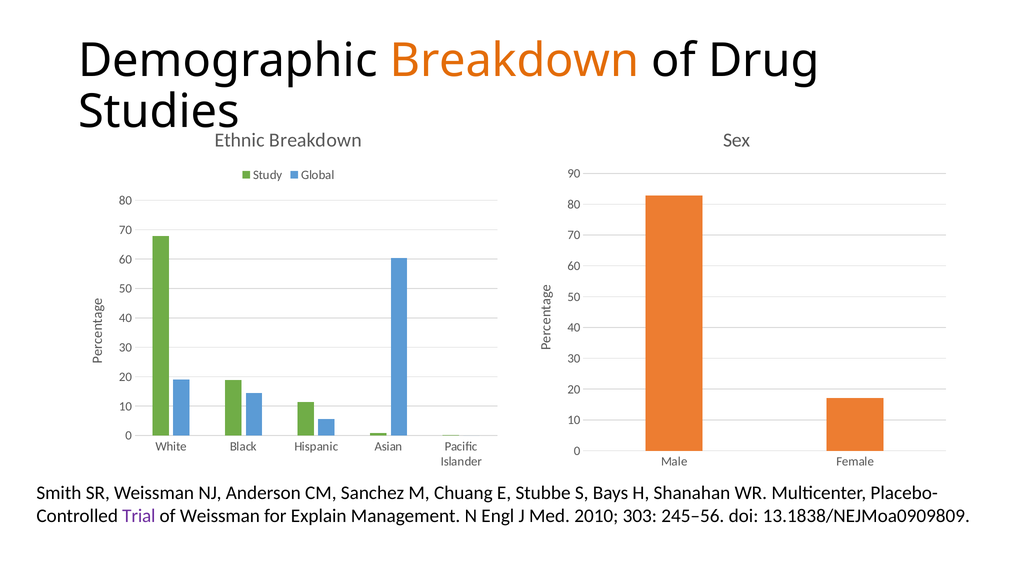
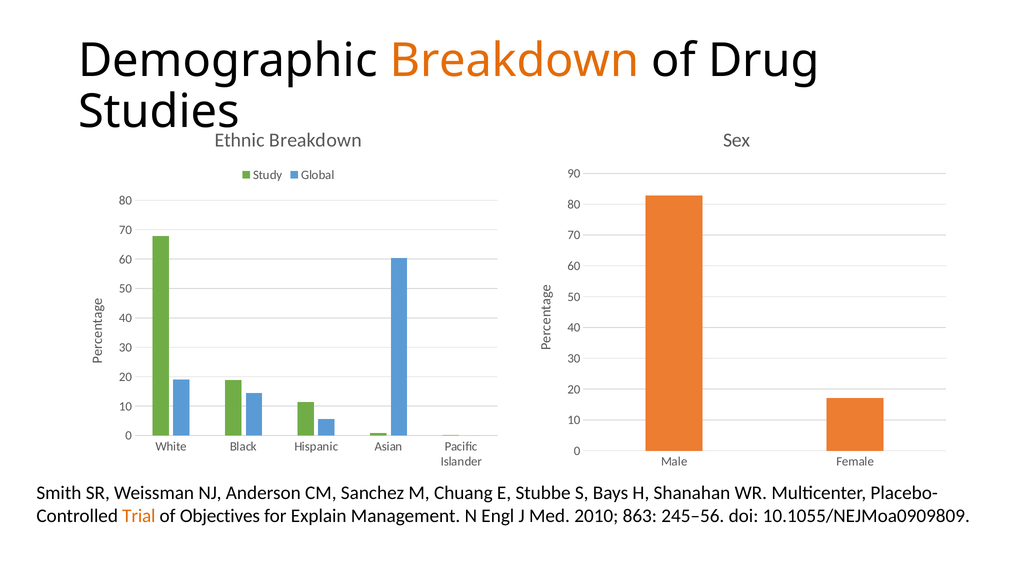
Trial colour: purple -> orange
of Weissman: Weissman -> Objectives
303: 303 -> 863
13.1838/NEJMoa0909809: 13.1838/NEJMoa0909809 -> 10.1055/NEJMoa0909809
